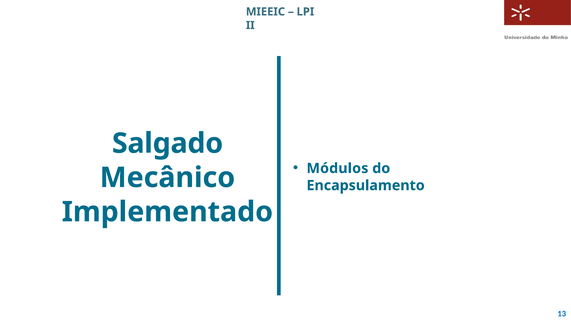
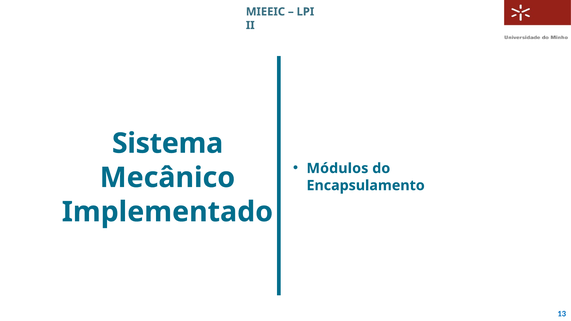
Salgado: Salgado -> Sistema
